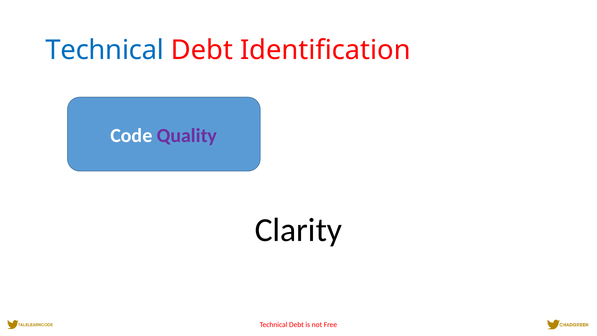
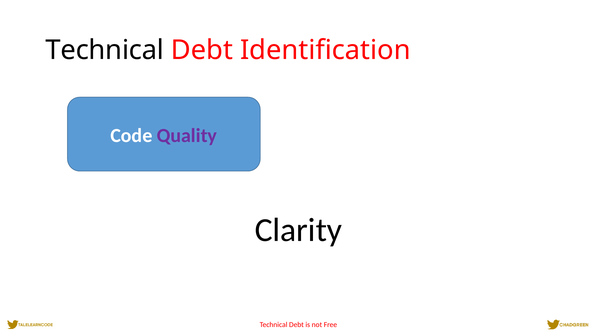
Technical at (105, 50) colour: blue -> black
